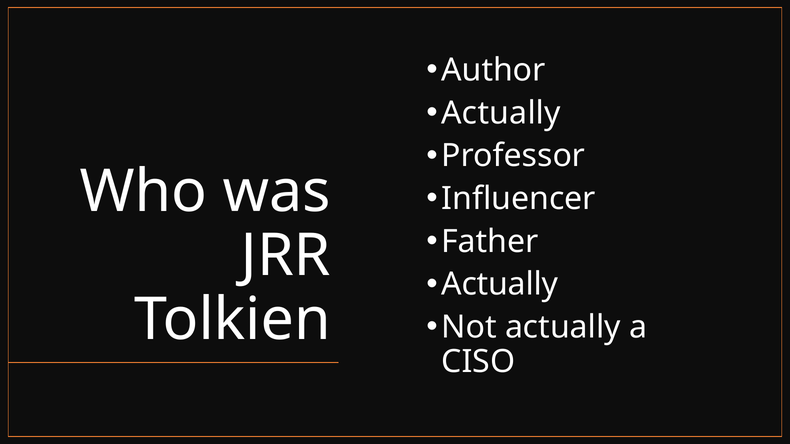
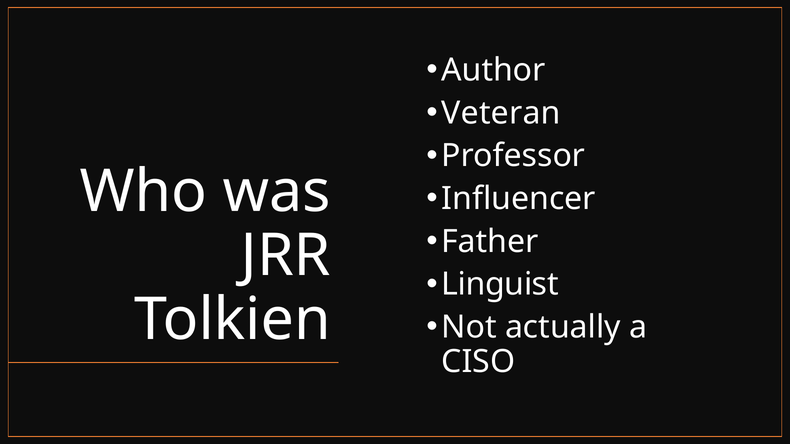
Actually at (501, 113): Actually -> Veteran
Actually at (500, 285): Actually -> Linguist
